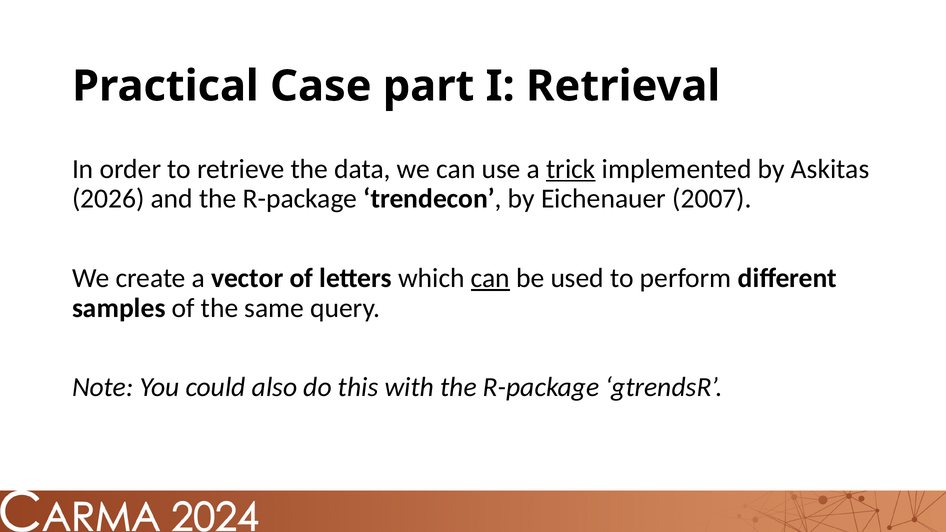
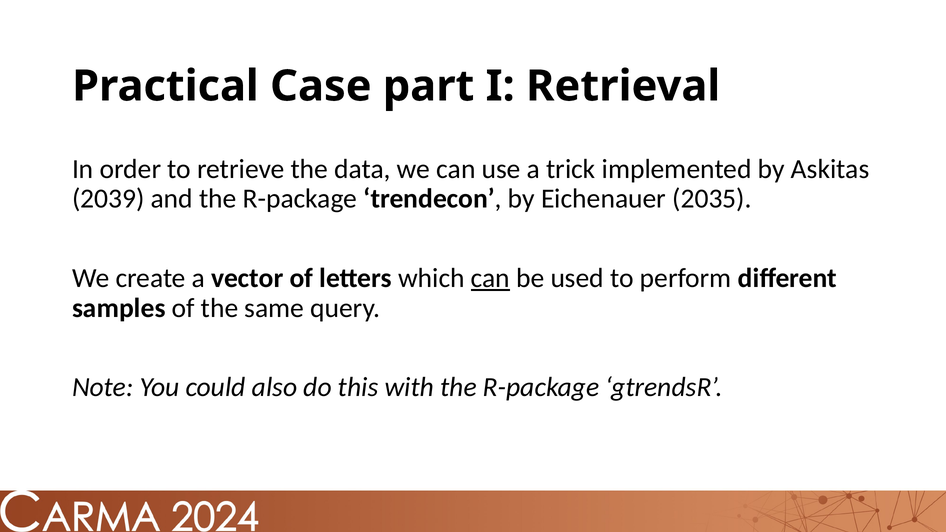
trick underline: present -> none
2026: 2026 -> 2039
2007: 2007 -> 2035
